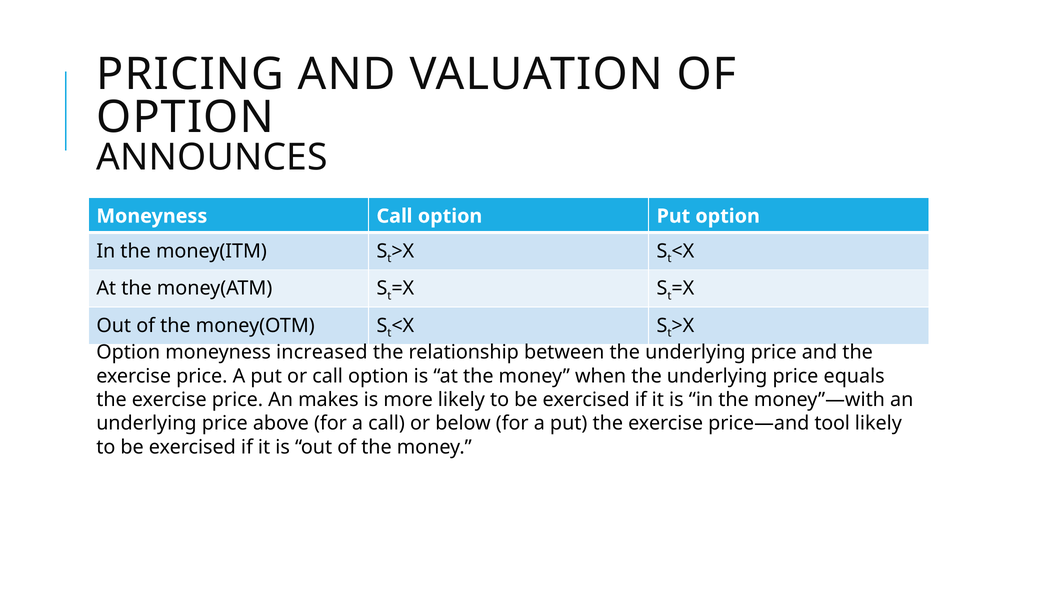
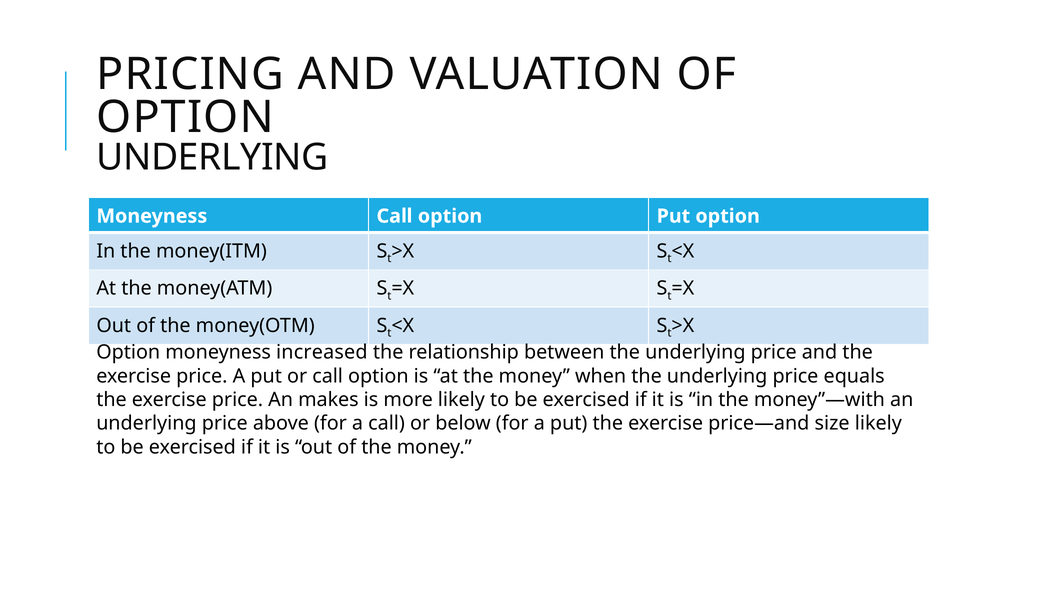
ANNOUNCES at (212, 157): ANNOUNCES -> UNDERLYING
tool: tool -> size
